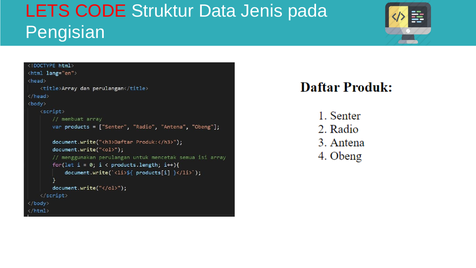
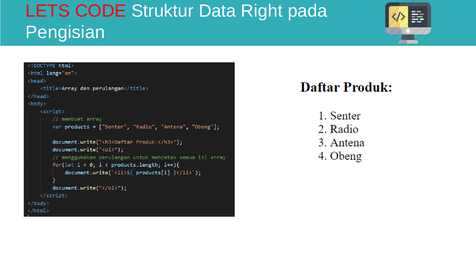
Jenis: Jenis -> Right
